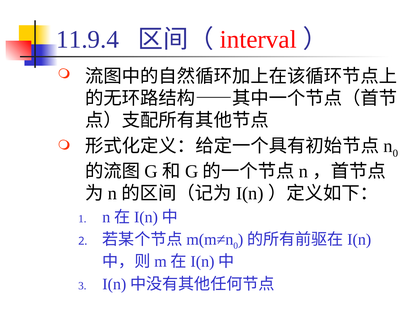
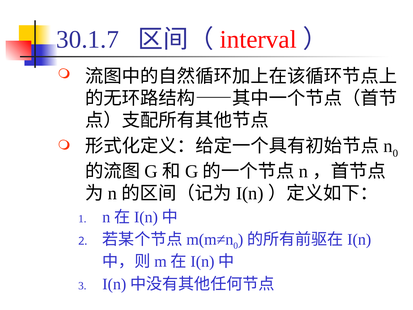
11.9.4: 11.9.4 -> 30.1.7
